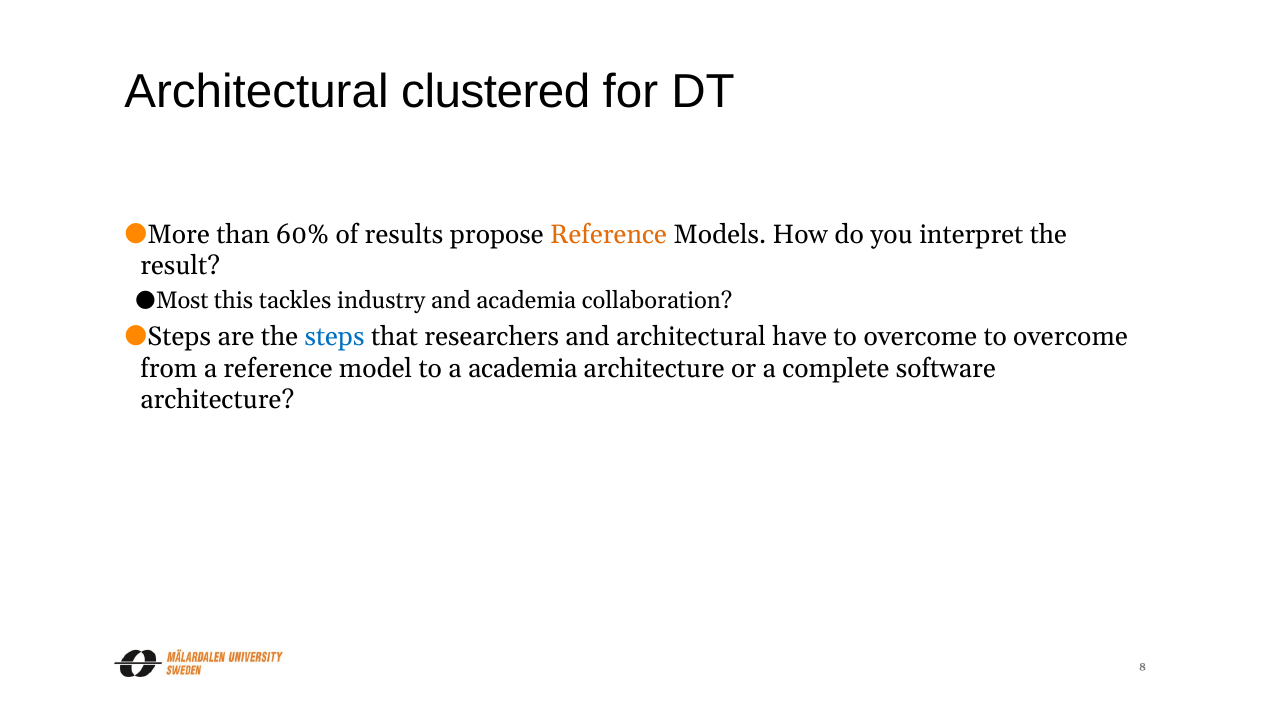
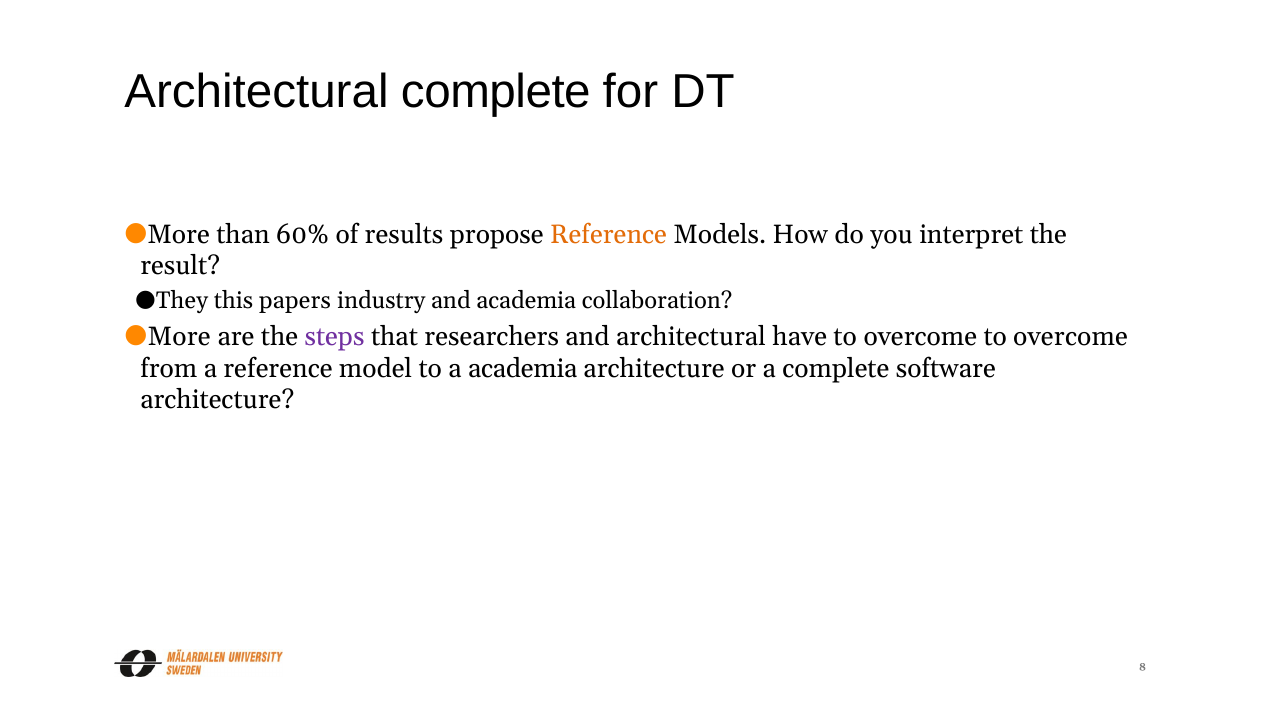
Architectural clustered: clustered -> complete
Most: Most -> They
tackles: tackles -> papers
Steps at (179, 336): Steps -> More
steps at (335, 336) colour: blue -> purple
